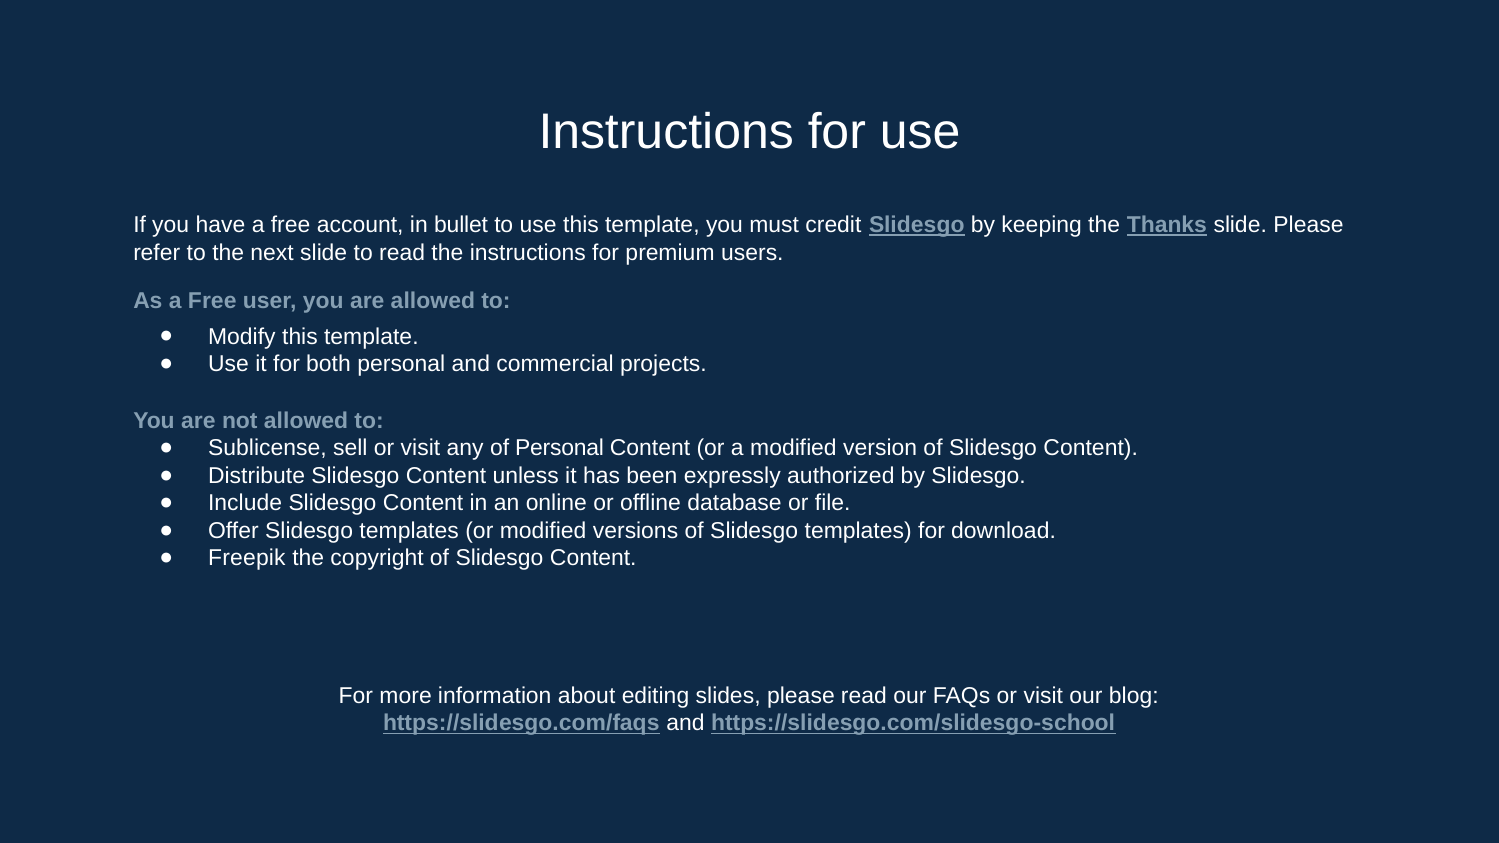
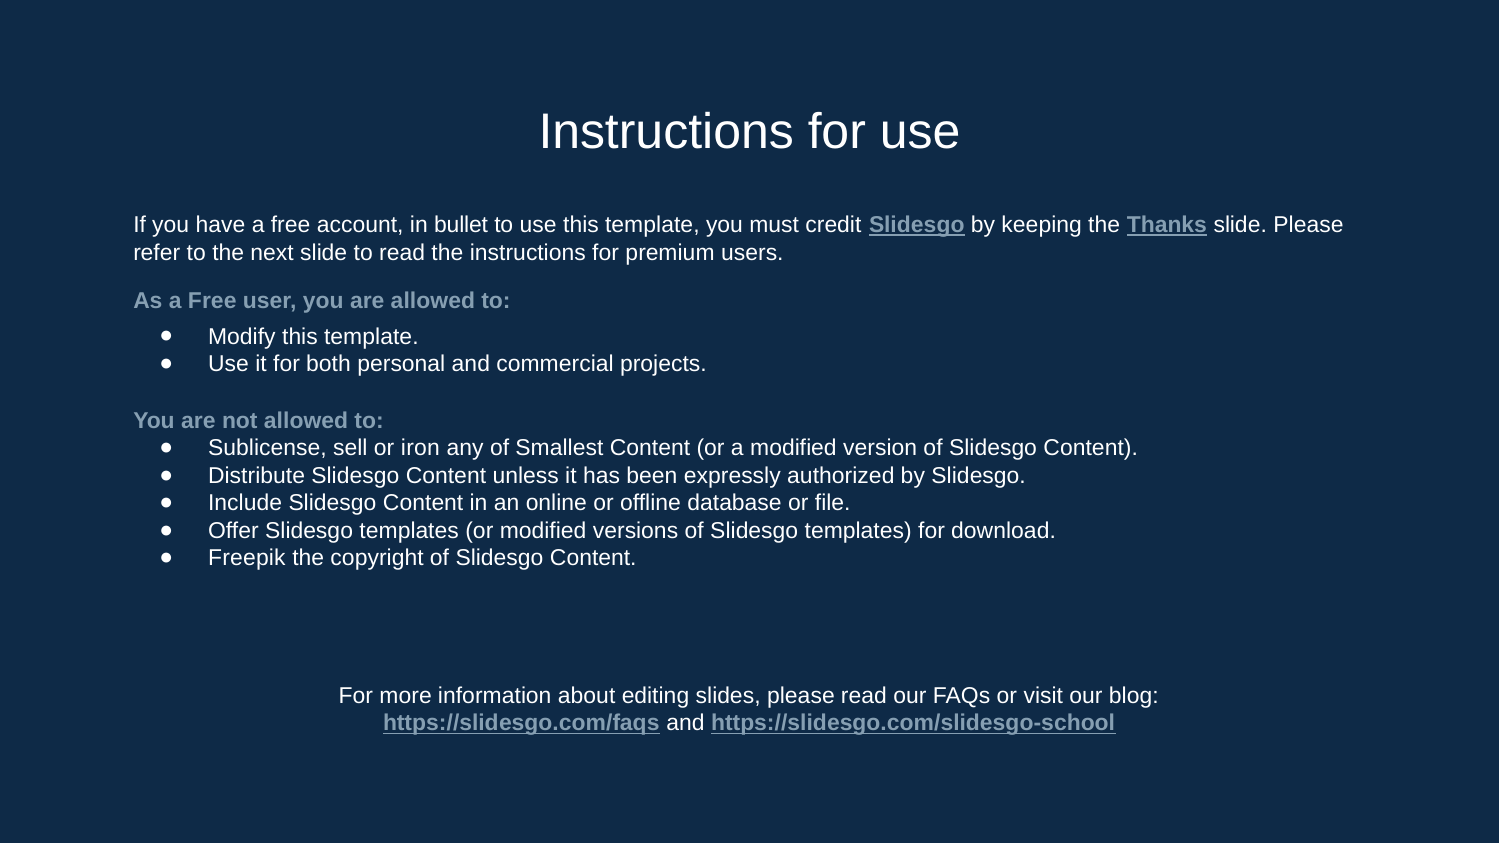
sell or visit: visit -> iron
of Personal: Personal -> Smallest
